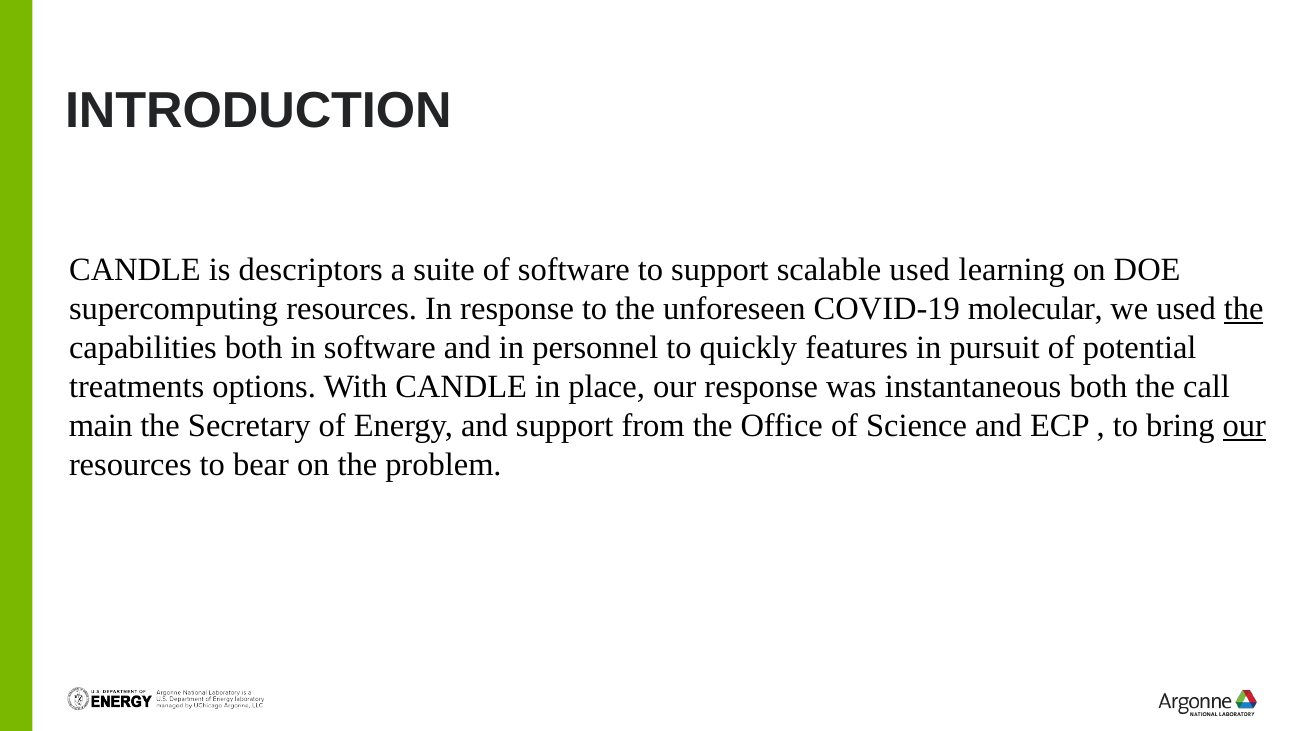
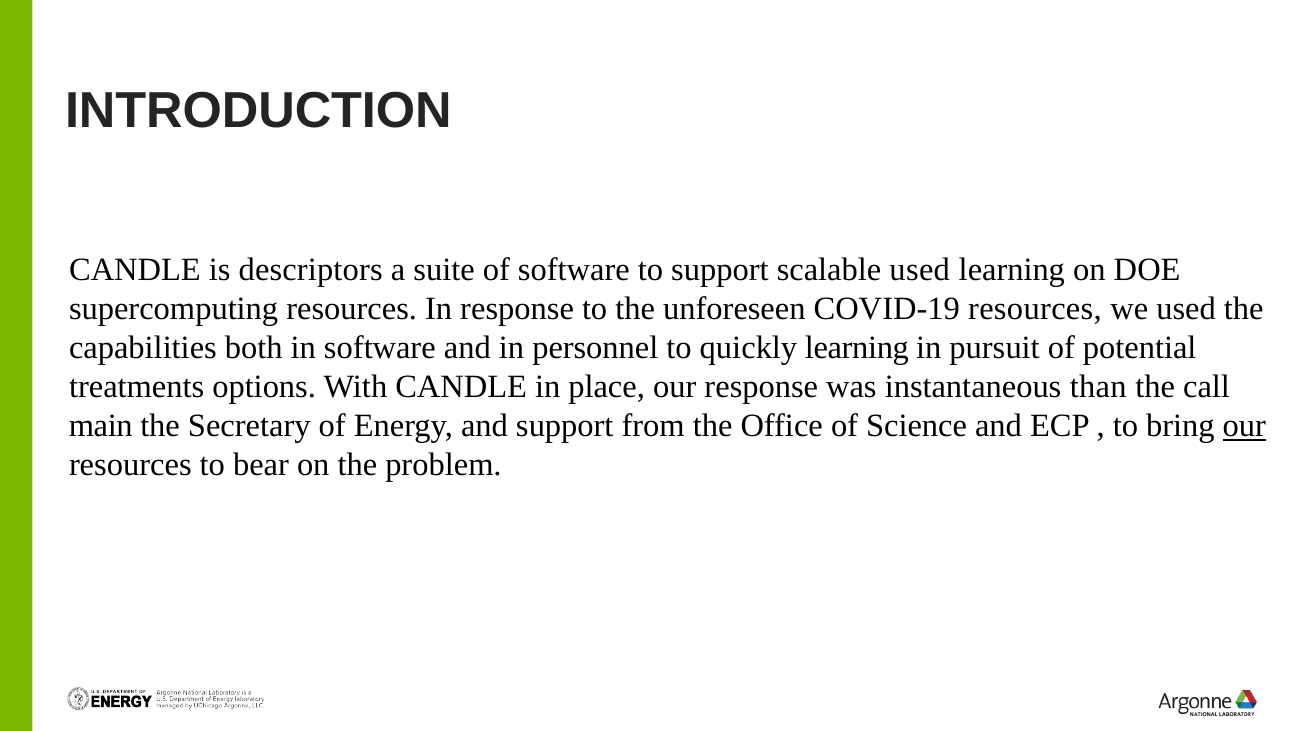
COVID-19 molecular: molecular -> resources
the at (1244, 309) underline: present -> none
quickly features: features -> learning
instantaneous both: both -> than
